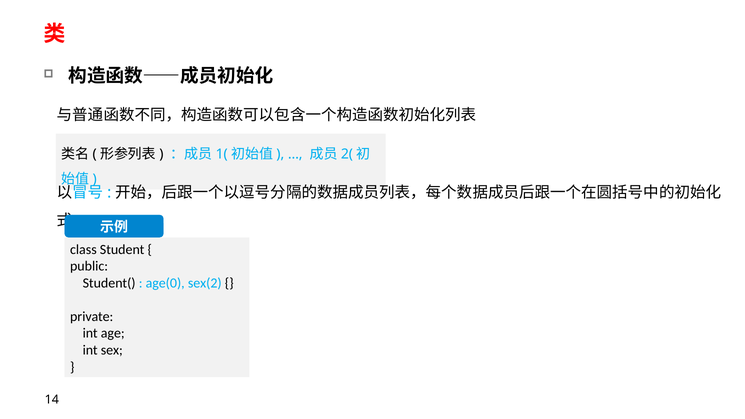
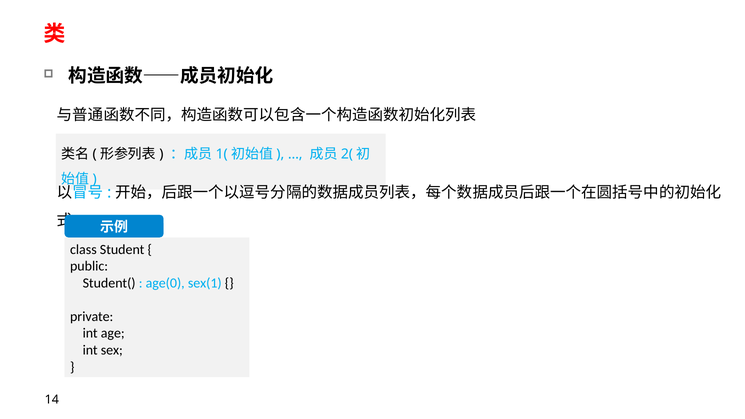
sex(2: sex(2 -> sex(1
